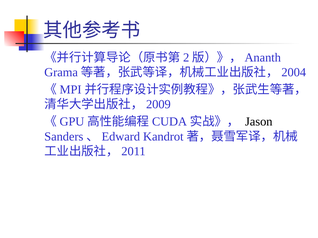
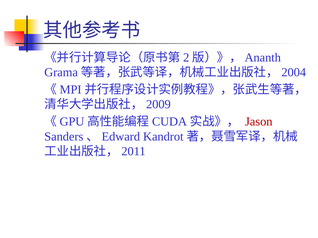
Jason colour: black -> red
